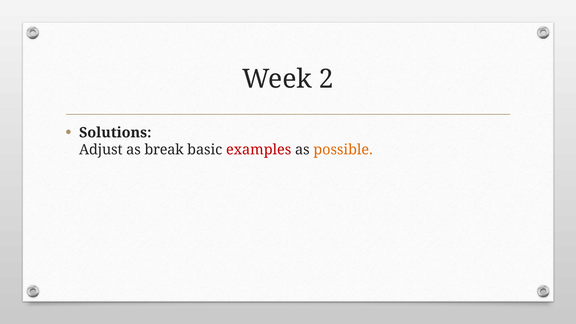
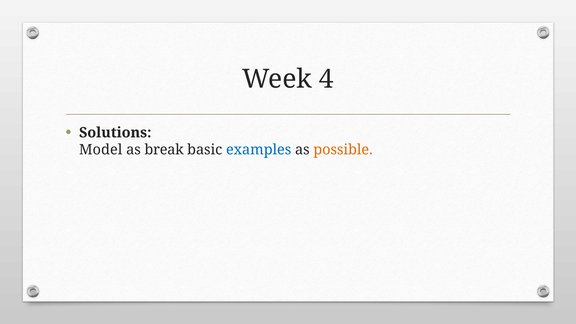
2: 2 -> 4
Adjust: Adjust -> Model
examples colour: red -> blue
